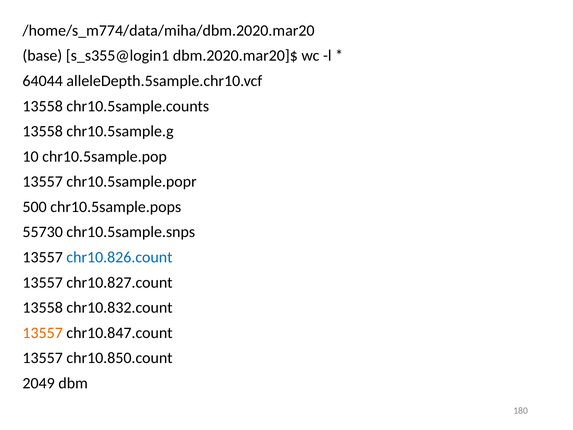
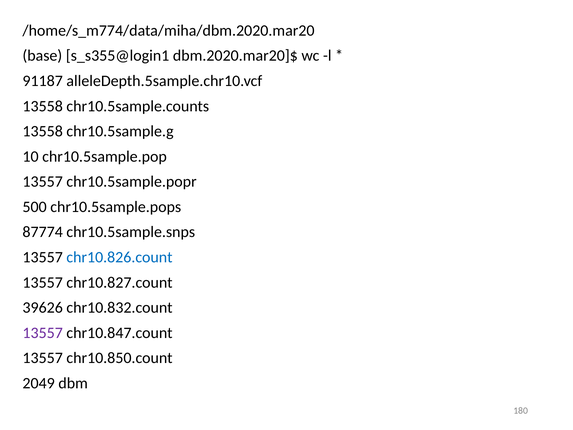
64044: 64044 -> 91187
55730: 55730 -> 87774
13558 at (43, 307): 13558 -> 39626
13557 at (43, 333) colour: orange -> purple
